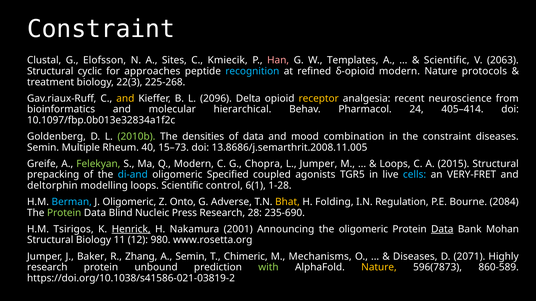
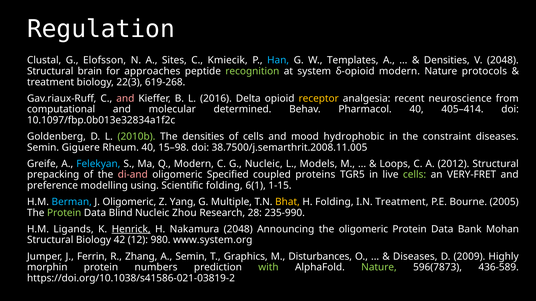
Constraint at (101, 29): Constraint -> Regulation
Han colour: pink -> light blue
Scientific at (447, 60): Scientific -> Densities
V 2063: 2063 -> 2048
cyclic: cyclic -> brain
recognition colour: light blue -> light green
refined: refined -> system
225-268: 225-268 -> 619-268
and at (125, 99) colour: yellow -> pink
2096: 2096 -> 2016
bioinformatics: bioinformatics -> computational
hierarchical: hierarchical -> determined
Pharmacol 24: 24 -> 40
of data: data -> cells
combination: combination -> hydrophobic
Multiple: Multiple -> Giguere
15–73: 15–73 -> 15–98
13.8686/j.semarthrit.2008.11.005: 13.8686/j.semarthrit.2008.11.005 -> 38.7500/j.semarthrit.2008.11.005
Felekyan colour: light green -> light blue
G Chopra: Chopra -> Nucleic
L Jumper: Jumper -> Models
2015: 2015 -> 2012
di-and colour: light blue -> pink
agonists: agonists -> proteins
cells at (415, 175) colour: light blue -> light green
deltorphin: deltorphin -> preference
modelling loops: loops -> using
Scientific control: control -> folding
1-28: 1-28 -> 1-15
Onto: Onto -> Yang
Adverse: Adverse -> Multiple
I.N Regulation: Regulation -> Treatment
2084: 2084 -> 2005
Press: Press -> Zhou
235-690: 235-690 -> 235-990
Tsirigos: Tsirigos -> Ligands
Nakamura 2001: 2001 -> 2048
Data at (442, 230) underline: present -> none
11: 11 -> 42
www.rosetta.org: www.rosetta.org -> www.system.org
Baker: Baker -> Ferrin
Chimeric: Chimeric -> Graphics
Mechanisms: Mechanisms -> Disturbances
2071: 2071 -> 2009
research at (47, 268): research -> morphin
unbound: unbound -> numbers
Nature at (379, 268) colour: yellow -> light green
860-589: 860-589 -> 436-589
